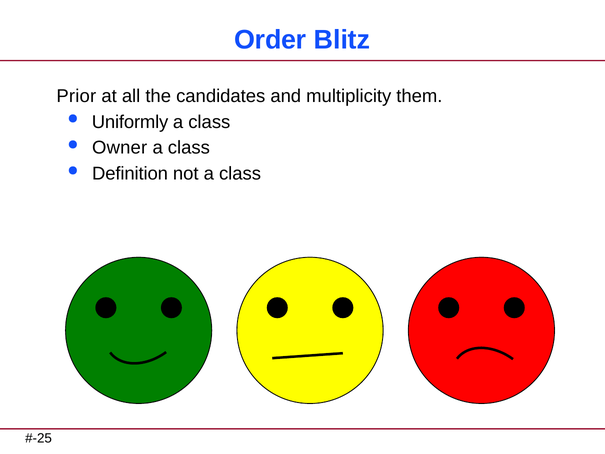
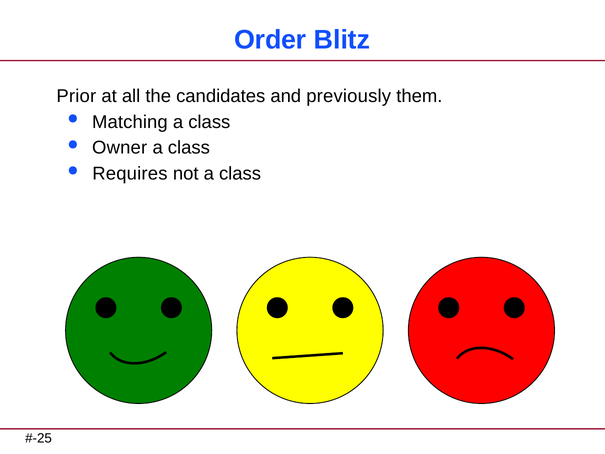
multiplicity: multiplicity -> previously
Uniformly: Uniformly -> Matching
Definition: Definition -> Requires
